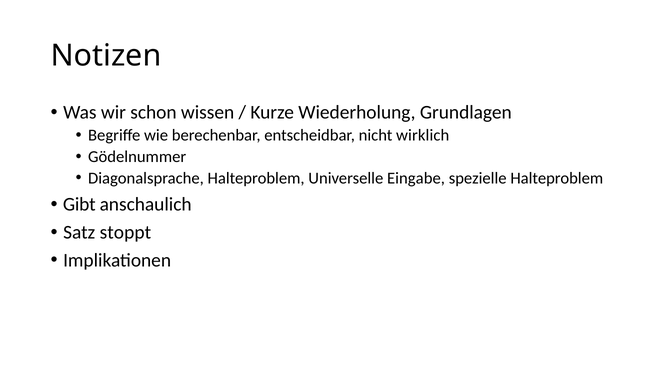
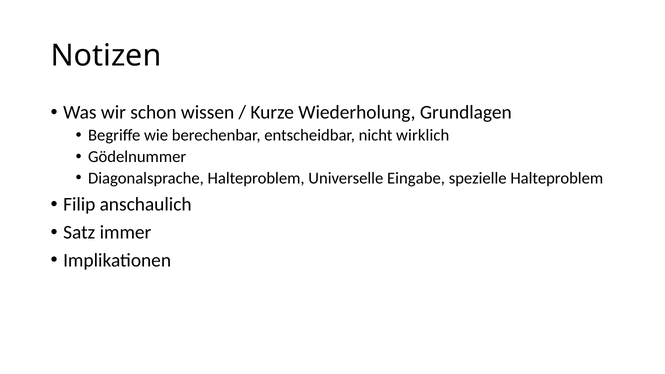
Gibt: Gibt -> Filip
stoppt: stoppt -> immer
